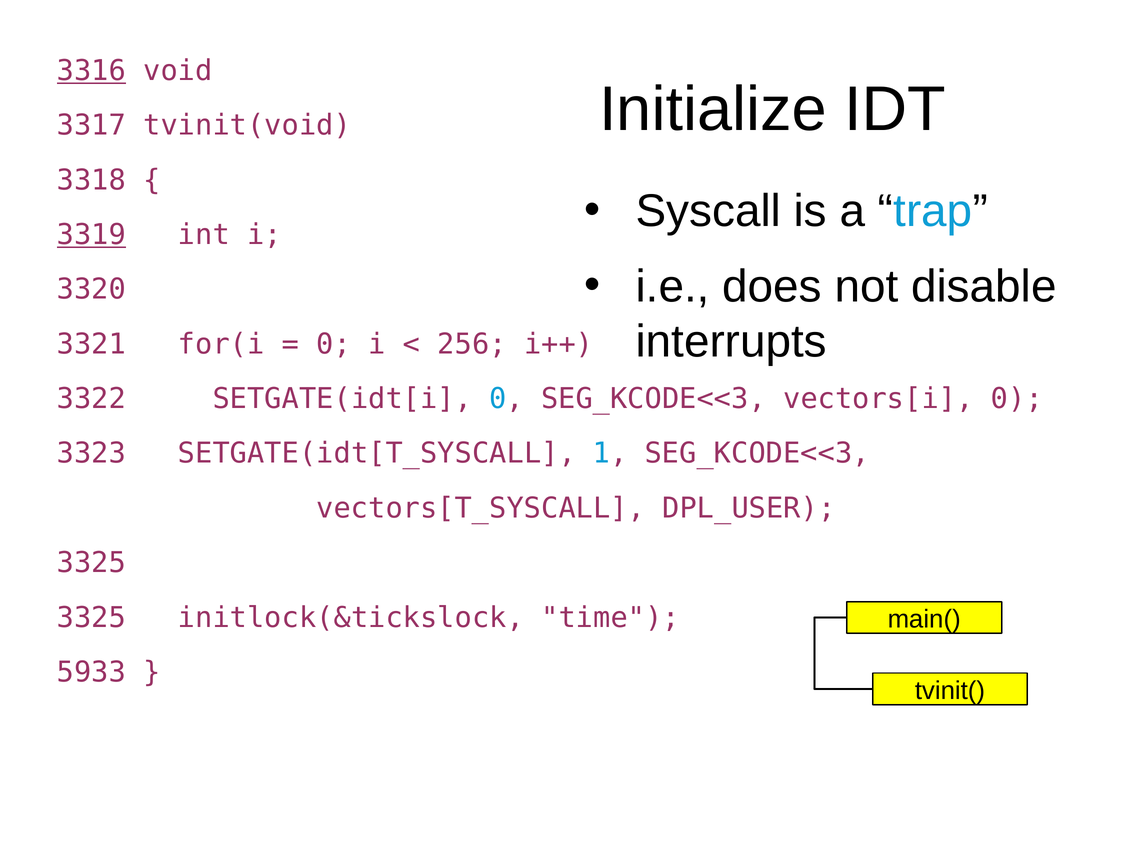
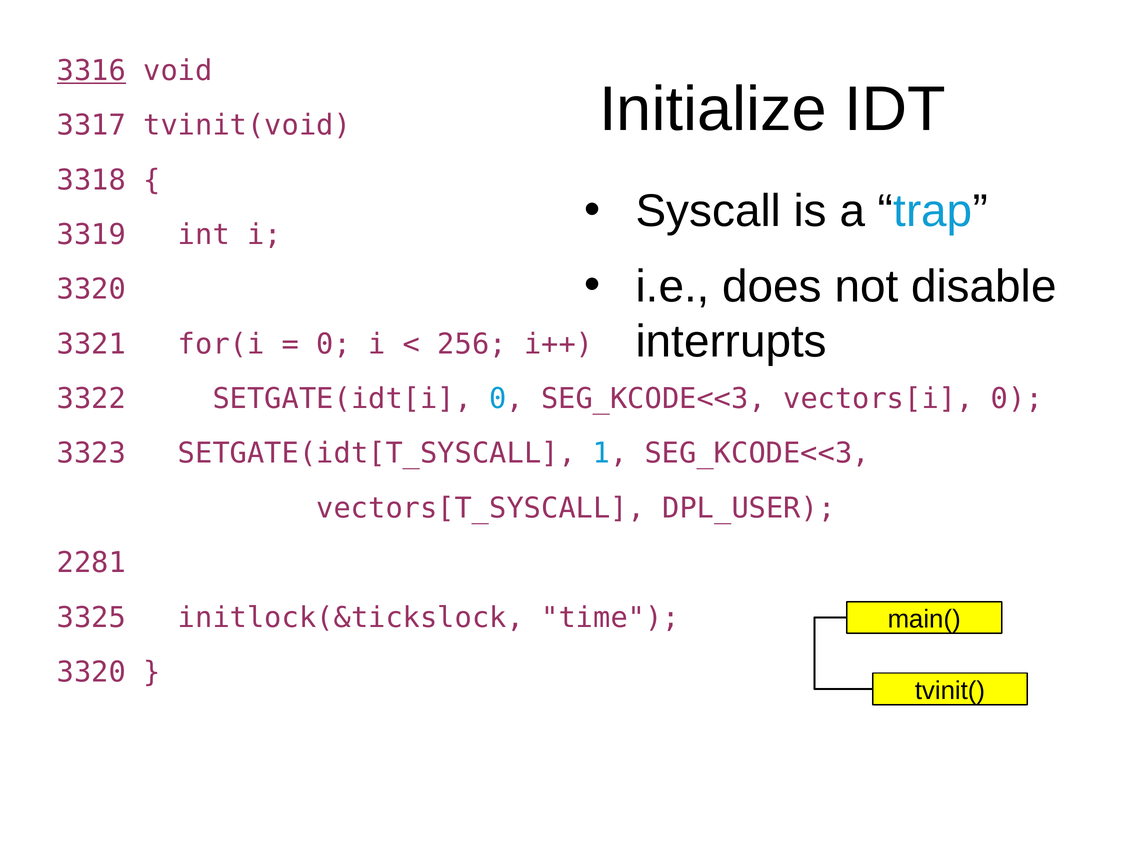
3319 underline: present -> none
3325 at (91, 563): 3325 -> 2281
5933 at (91, 673): 5933 -> 3320
